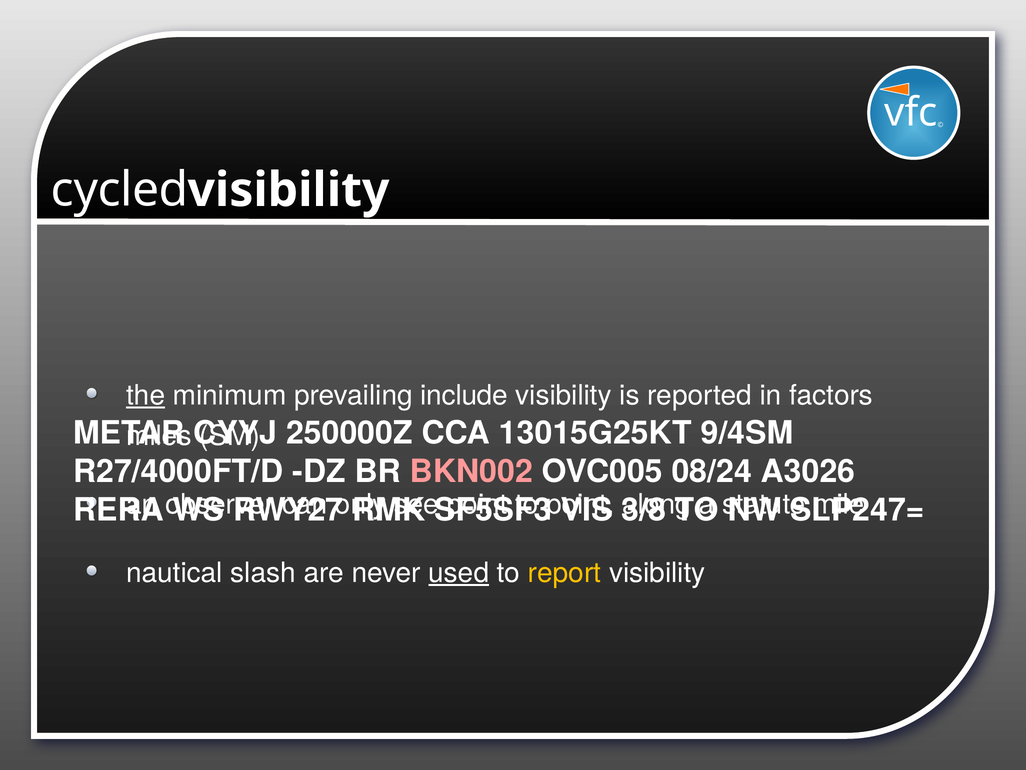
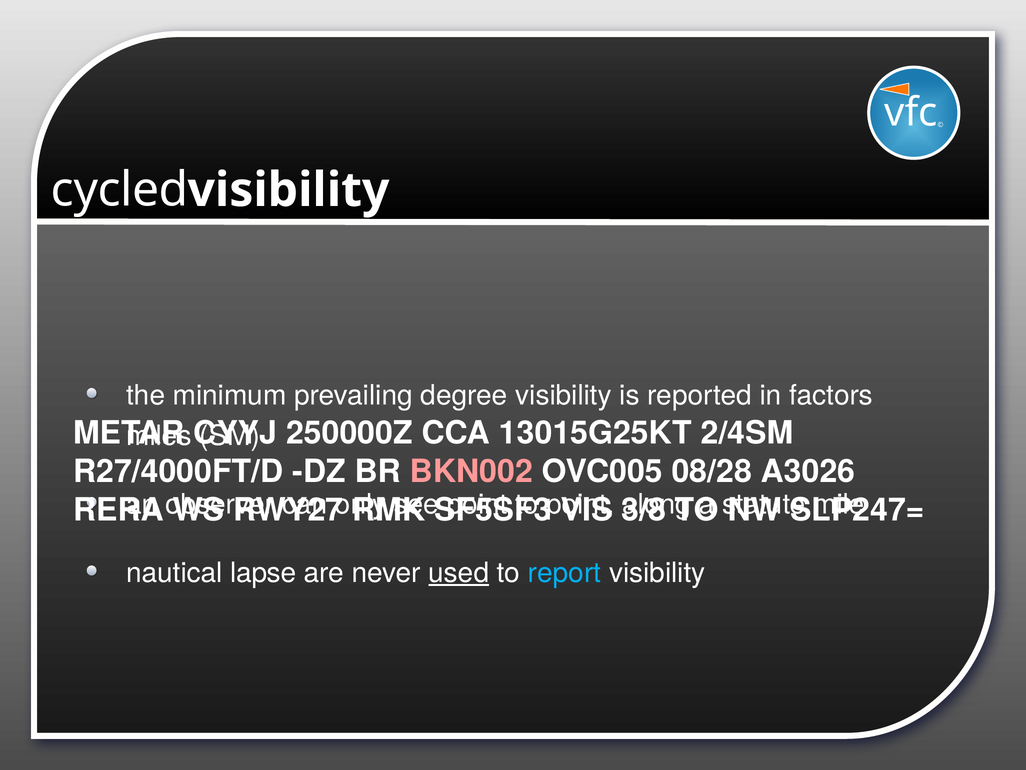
the underline: present -> none
include: include -> degree
9/4SM: 9/4SM -> 2/4SM
08/24: 08/24 -> 08/28
slash: slash -> lapse
report colour: yellow -> light blue
